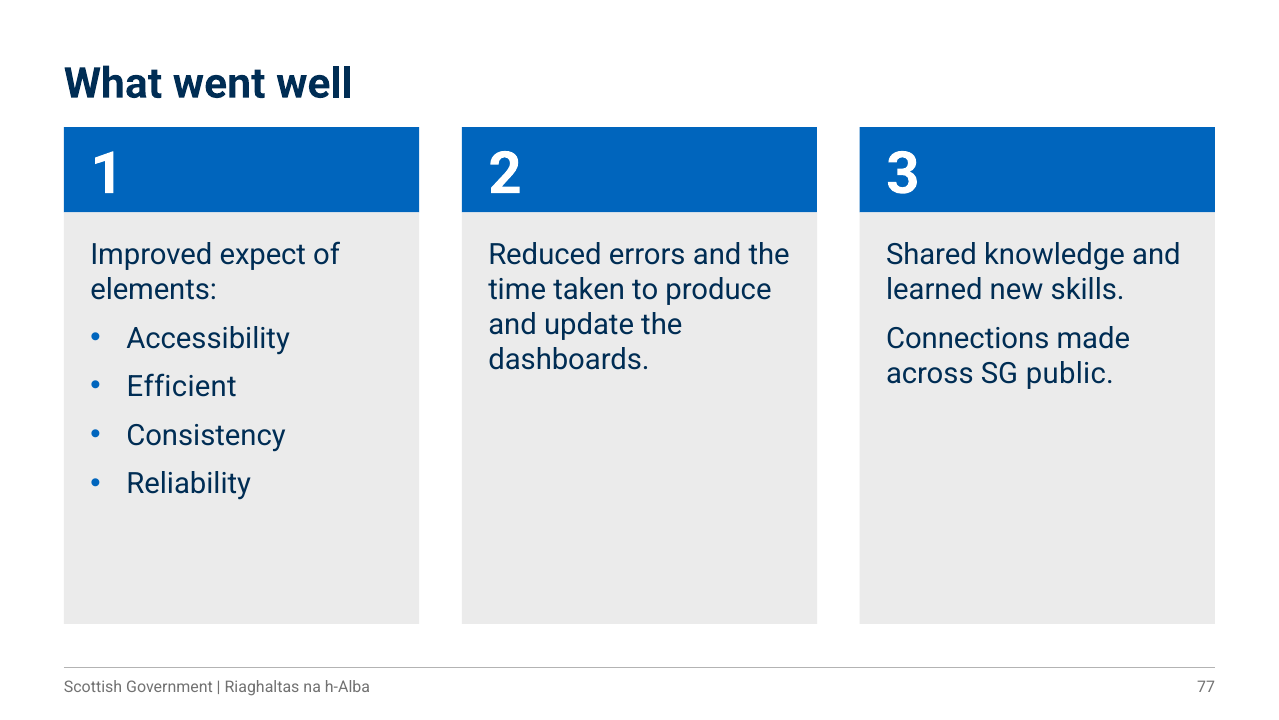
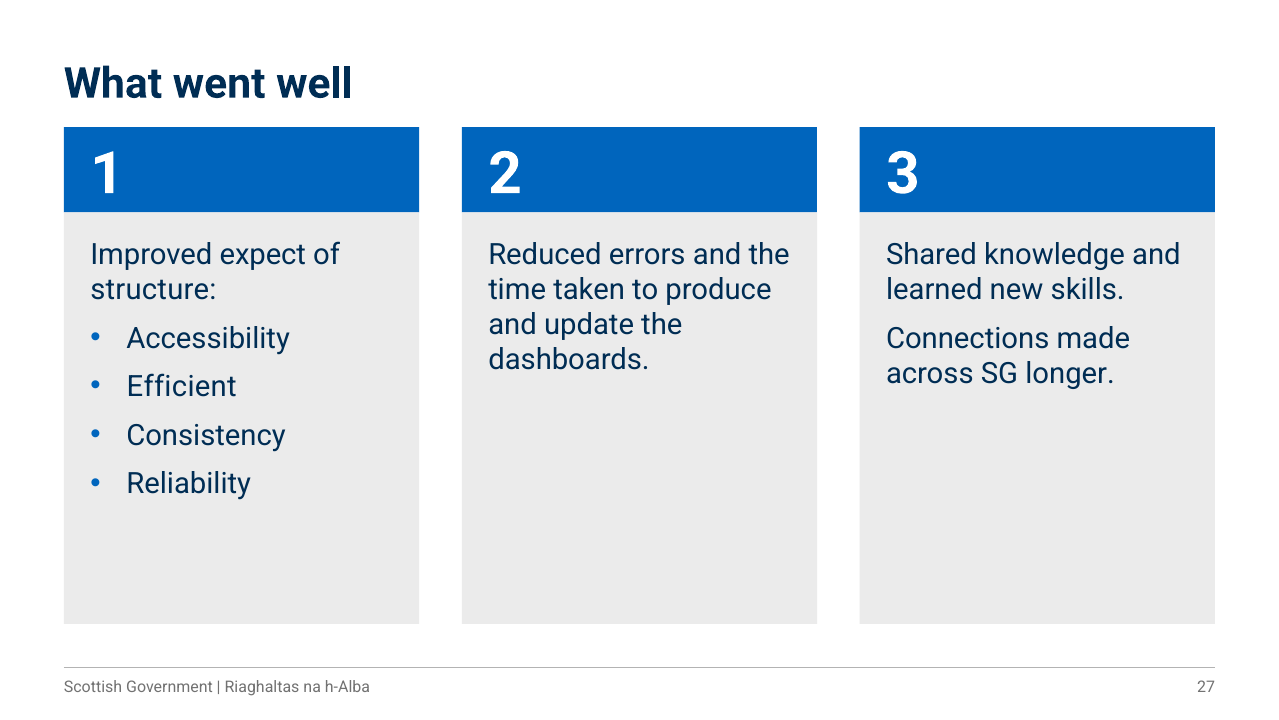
elements: elements -> structure
public: public -> longer
77: 77 -> 27
